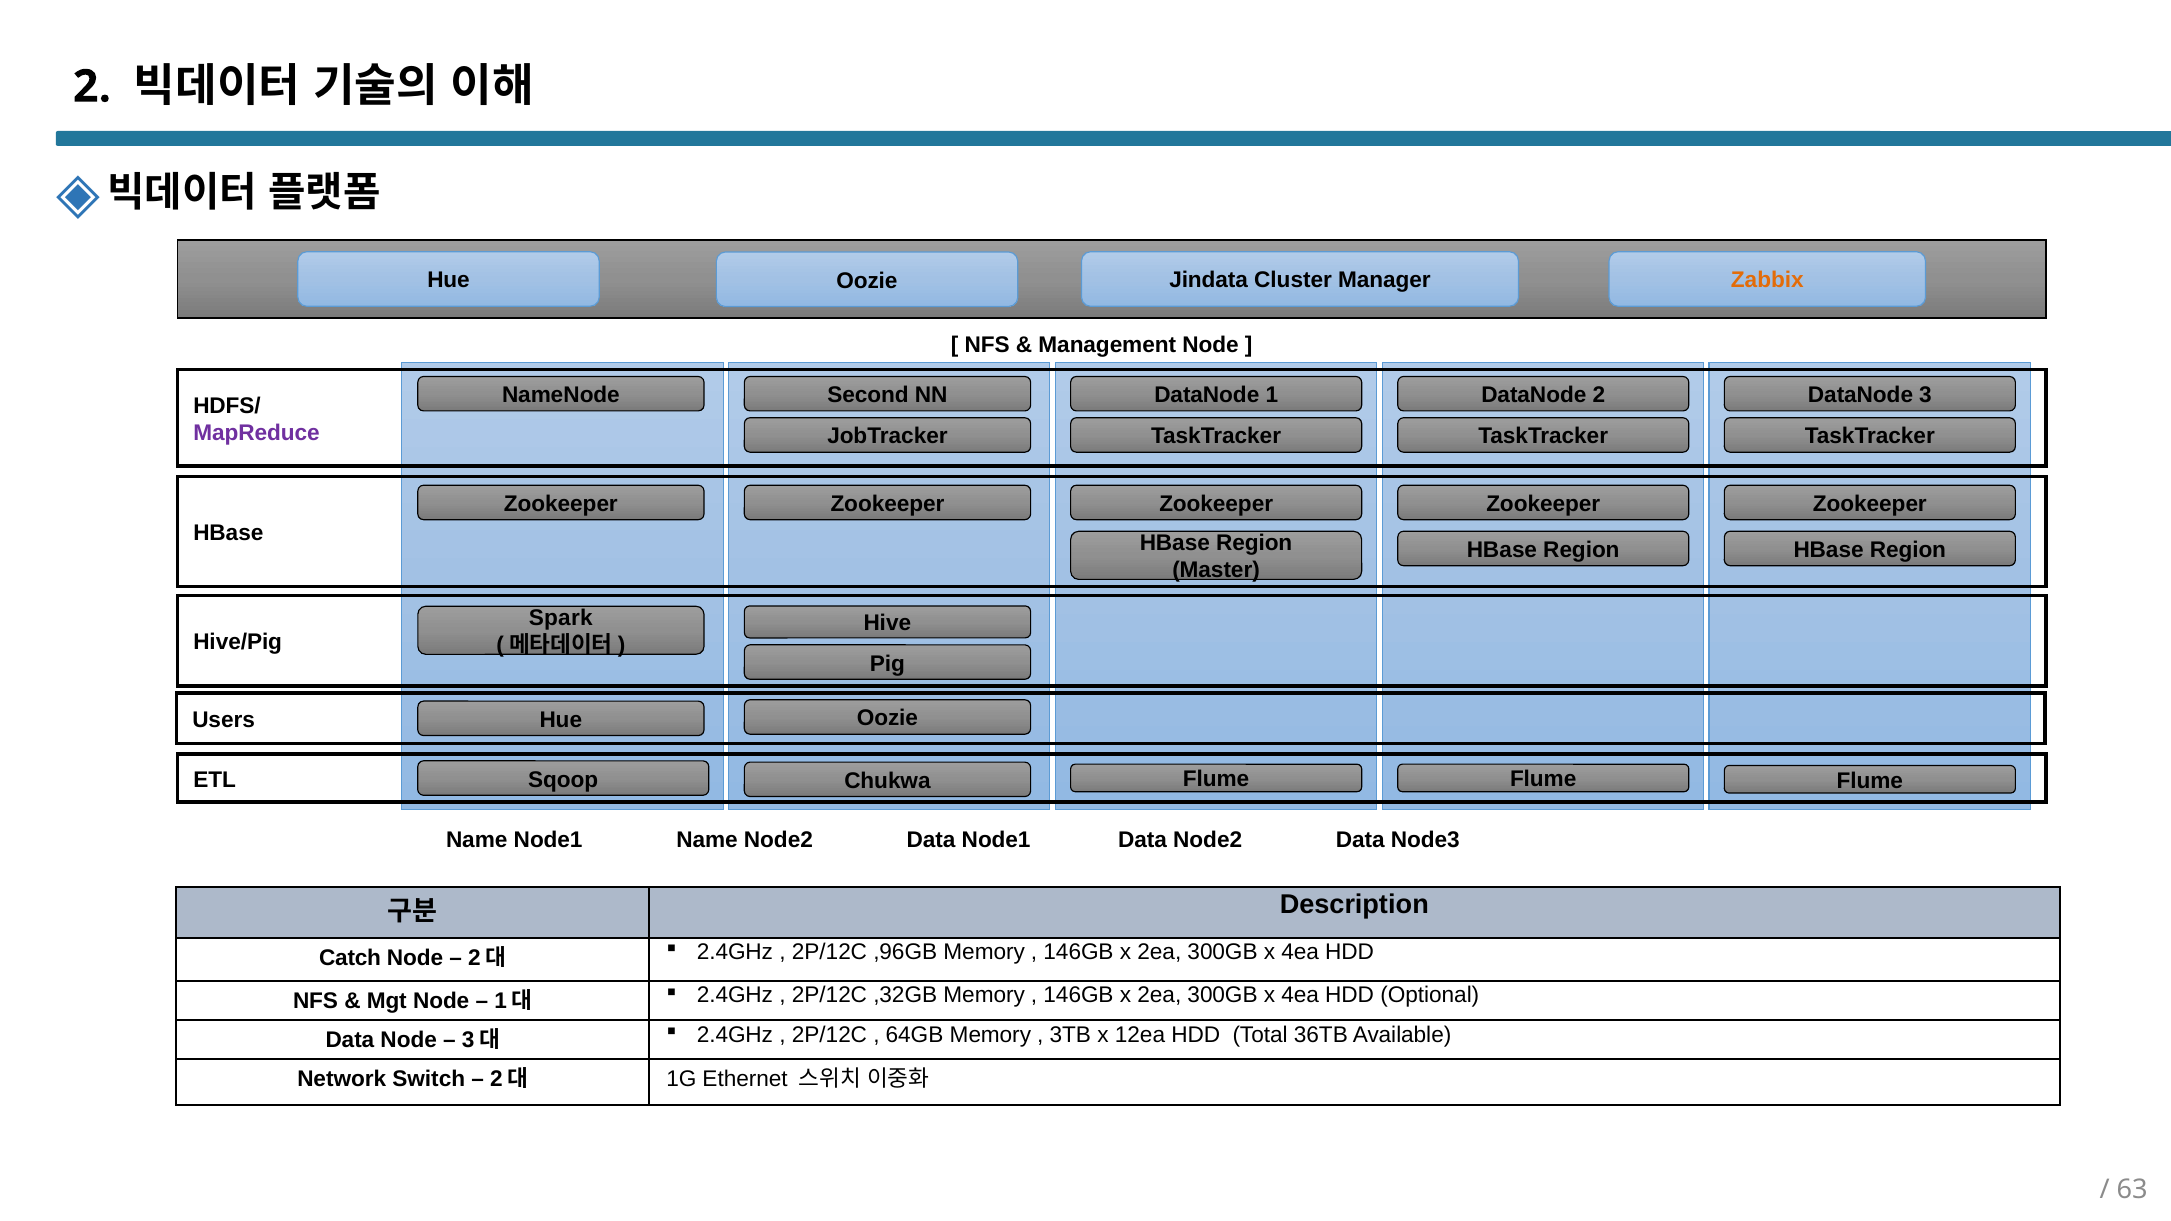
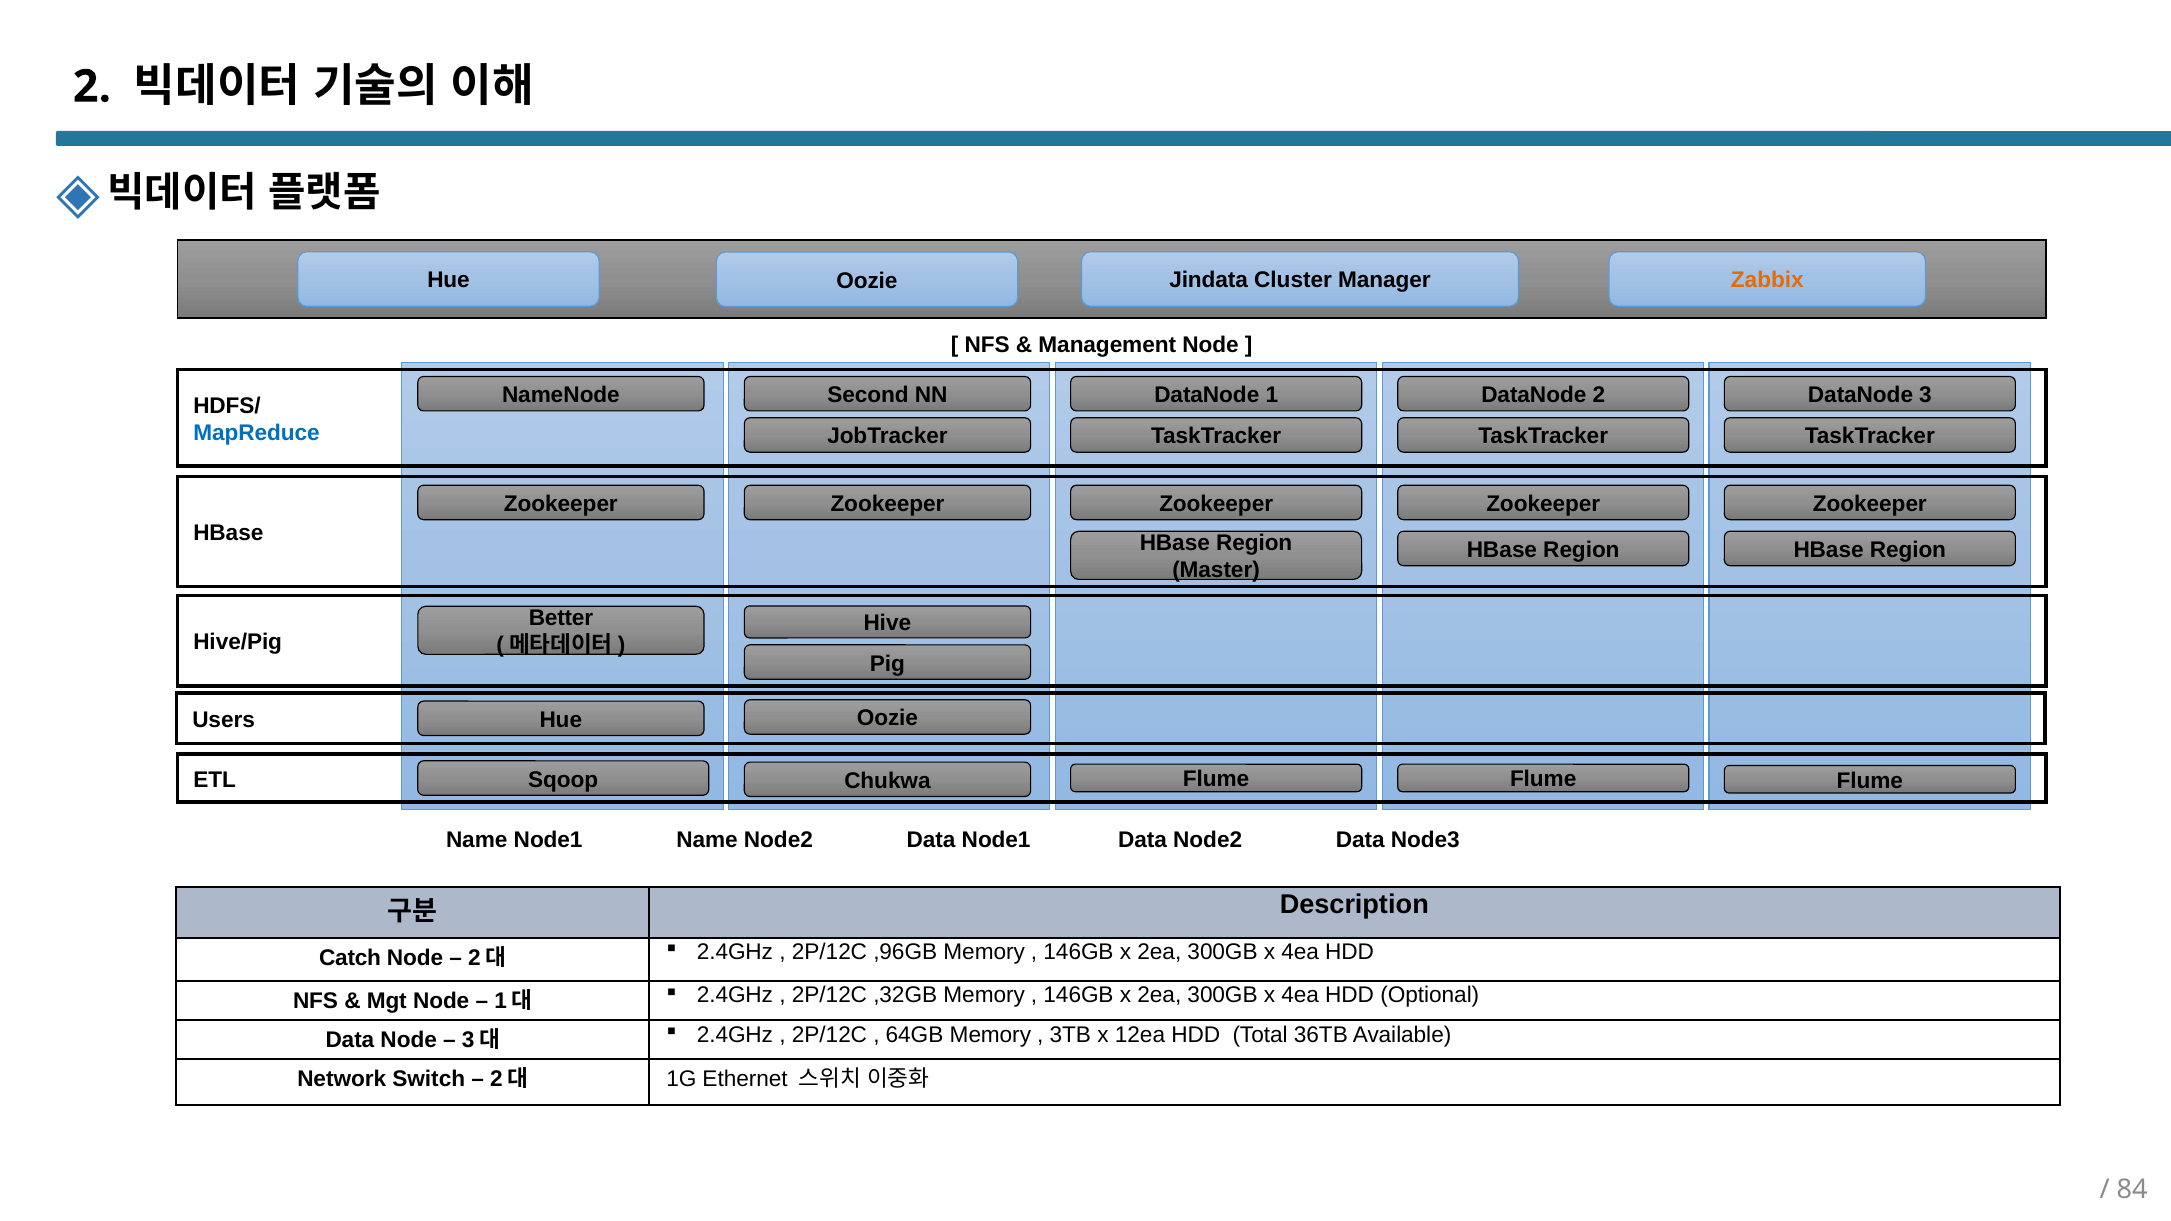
MapReduce colour: purple -> blue
Spark: Spark -> Better
63: 63 -> 84
